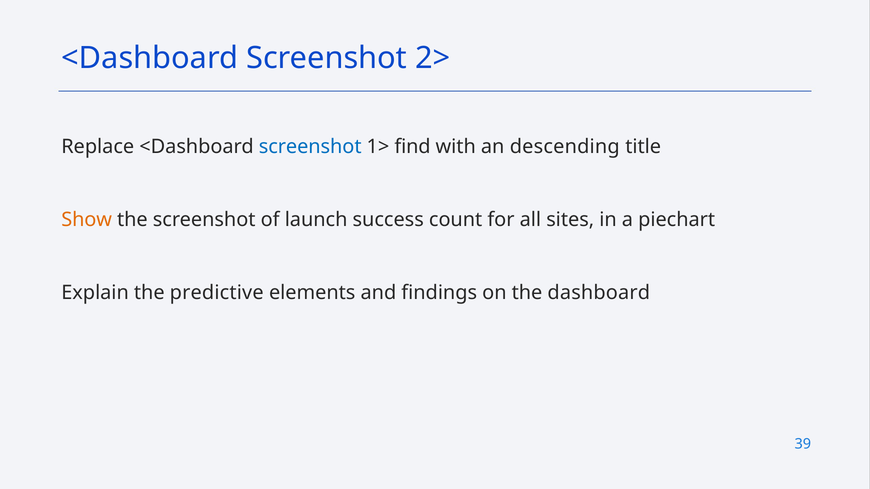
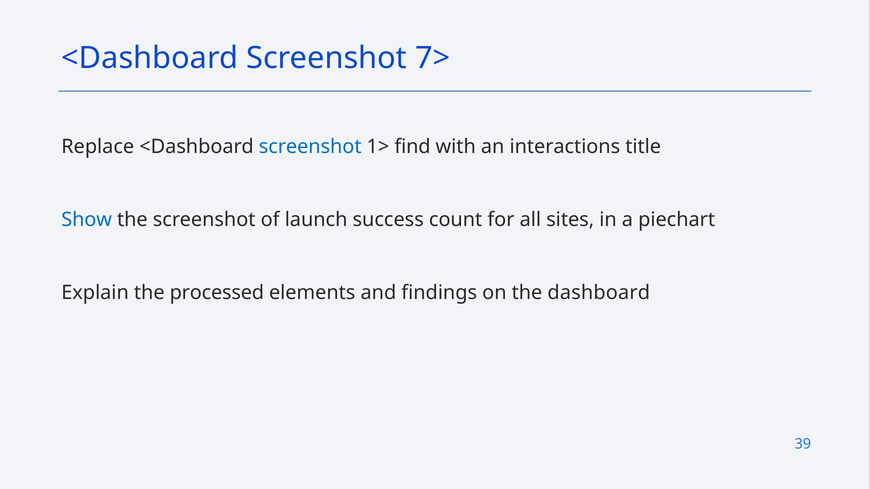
2>: 2> -> 7>
descending: descending -> interactions
Show colour: orange -> blue
predictive: predictive -> processed
